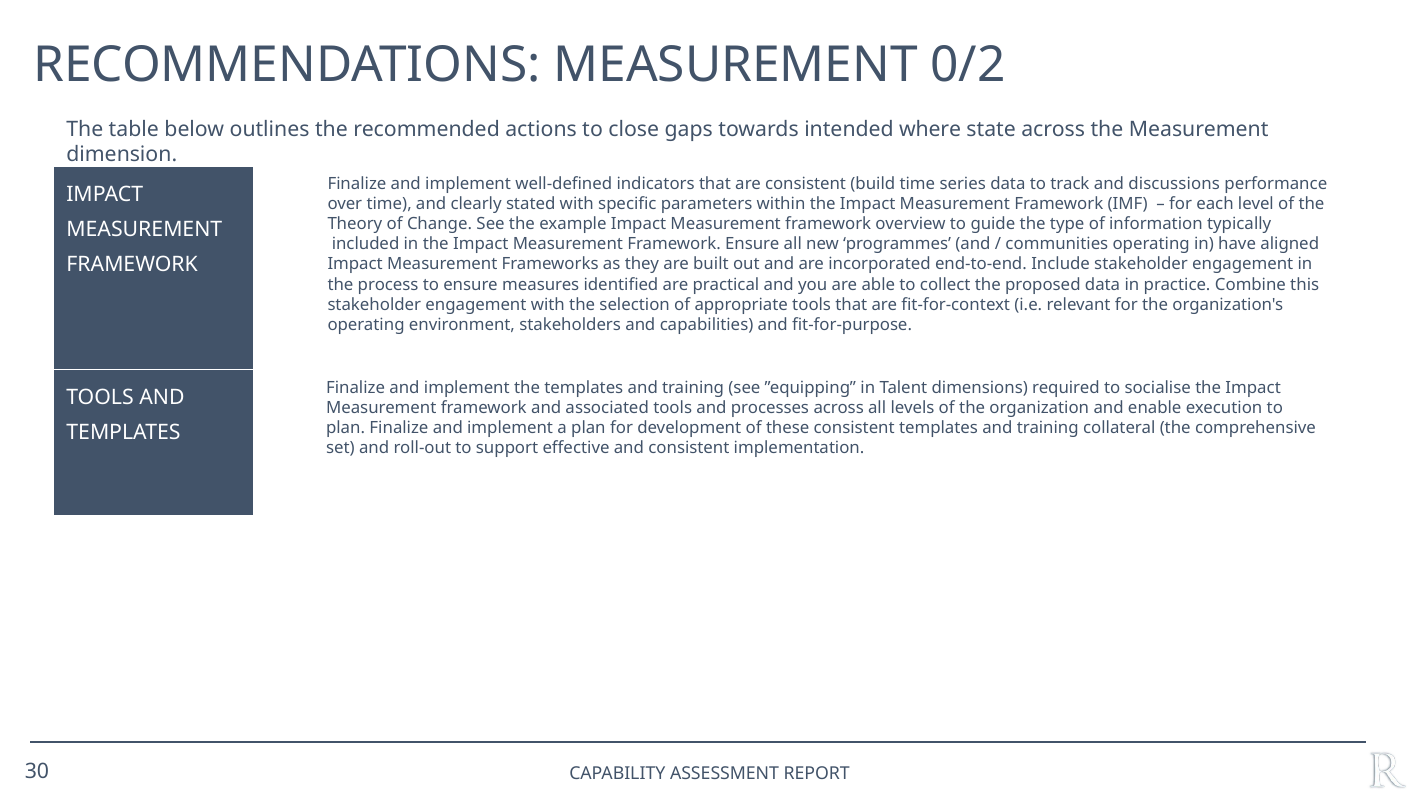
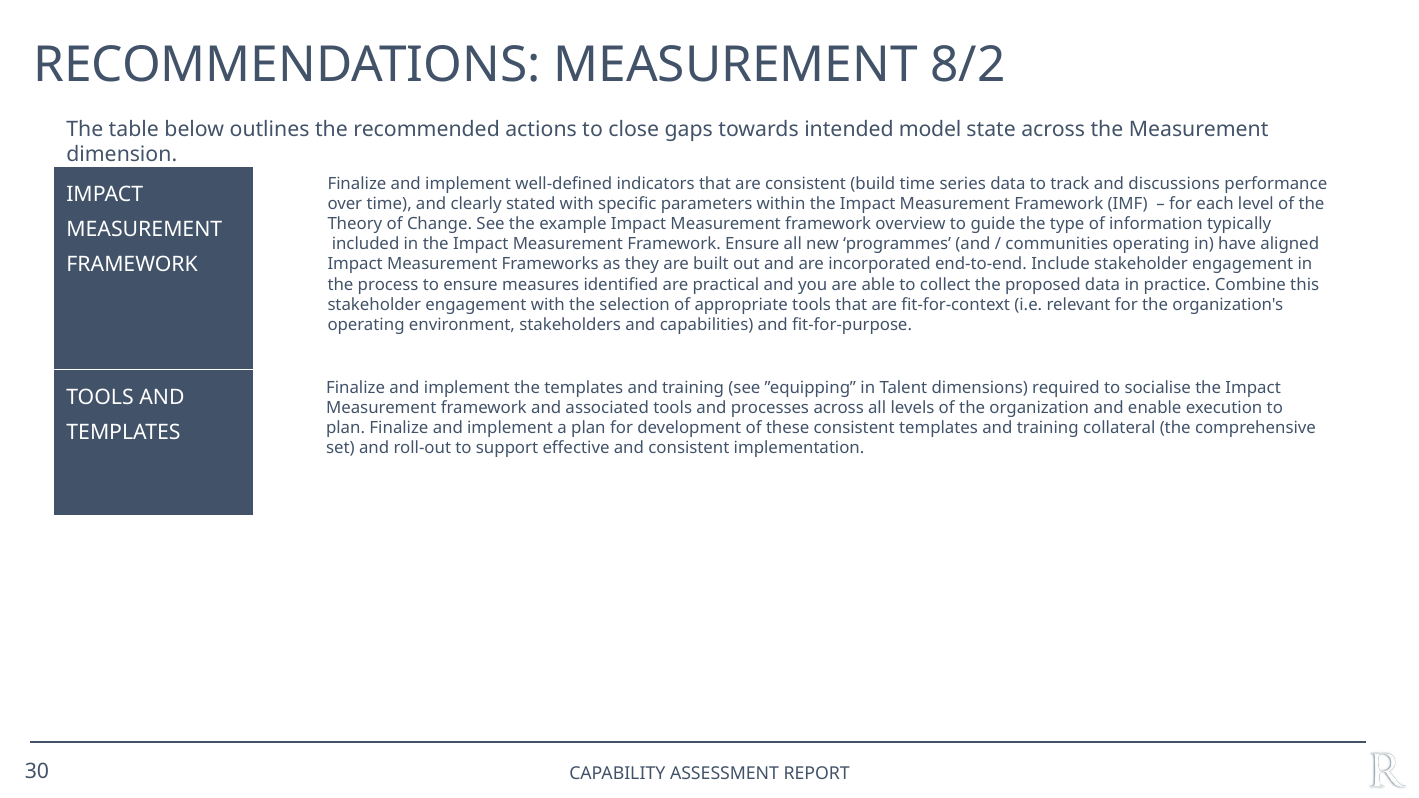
0/2: 0/2 -> 8/2
where: where -> model
